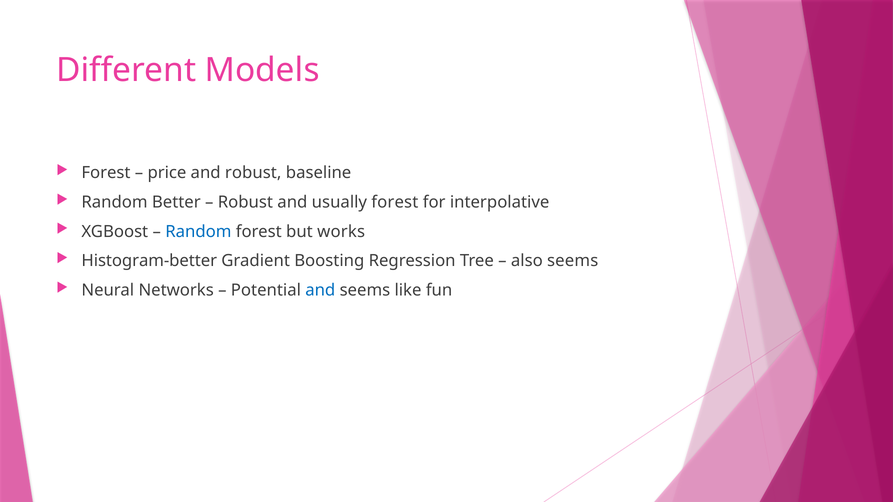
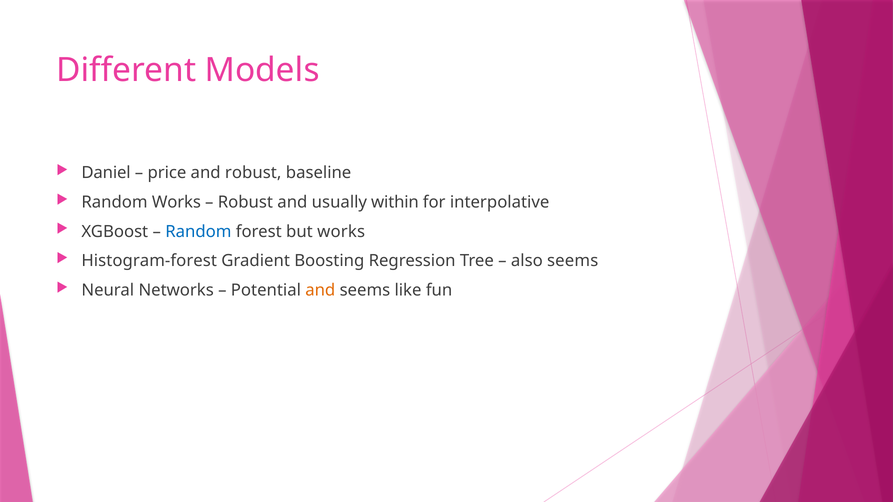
Forest at (106, 173): Forest -> Daniel
Random Better: Better -> Works
usually forest: forest -> within
Histogram-better: Histogram-better -> Histogram-forest
and at (320, 290) colour: blue -> orange
